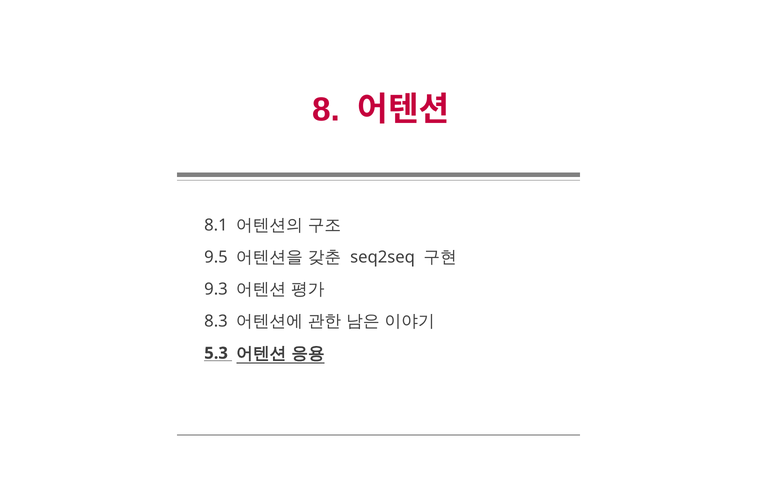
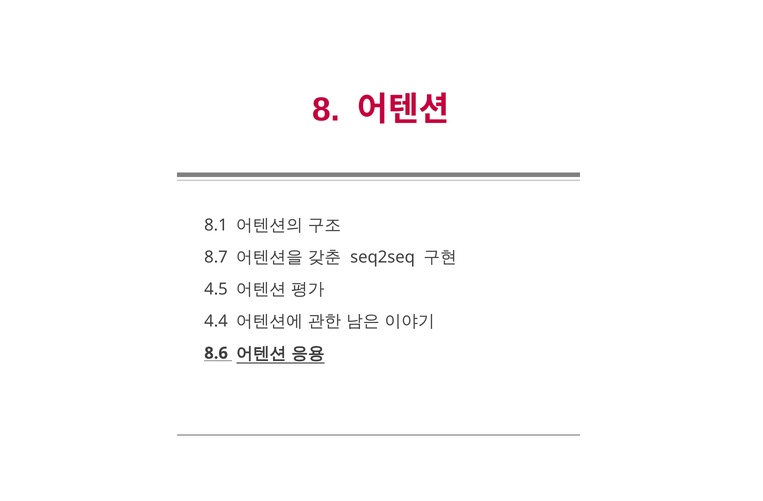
9.5: 9.5 -> 8.7
9.3: 9.3 -> 4.5
8.3: 8.3 -> 4.4
5.3: 5.3 -> 8.6
